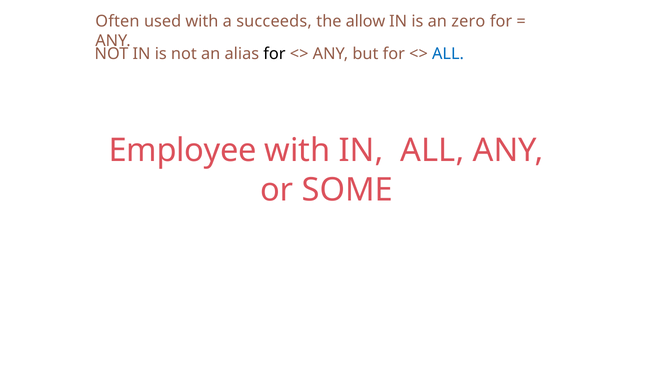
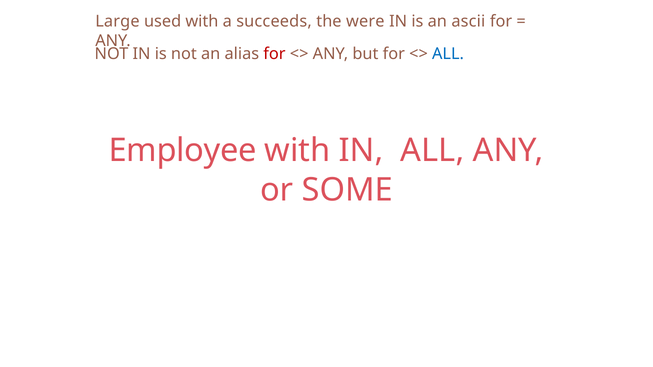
Often: Often -> Large
allow: allow -> were
zero: zero -> ascii
for at (274, 54) colour: black -> red
